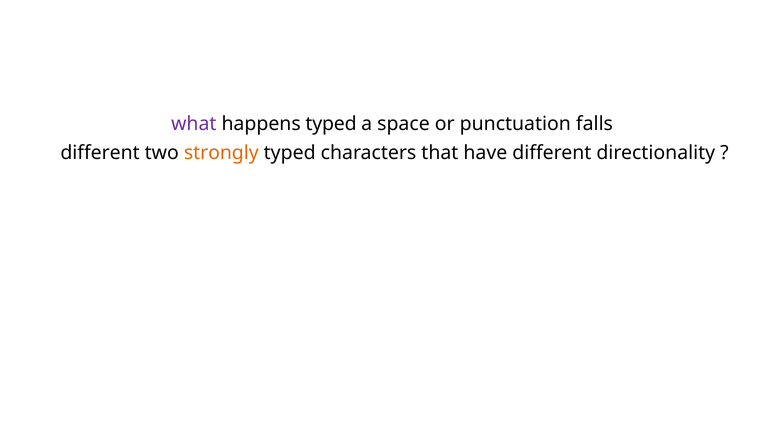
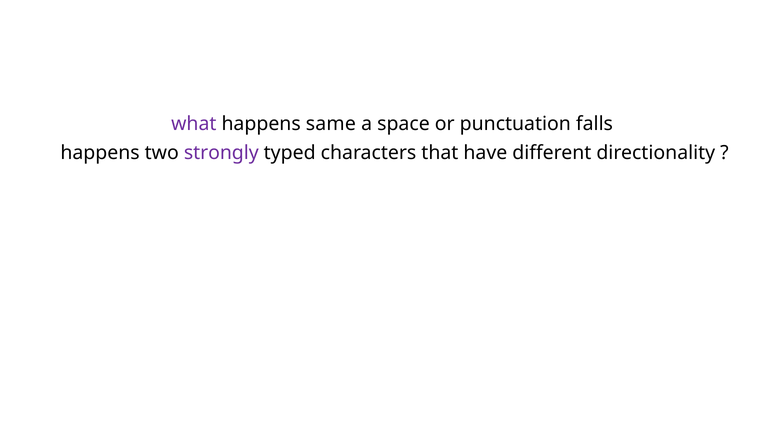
happens typed: typed -> same
different at (100, 153): different -> happens
strongly colour: orange -> purple
